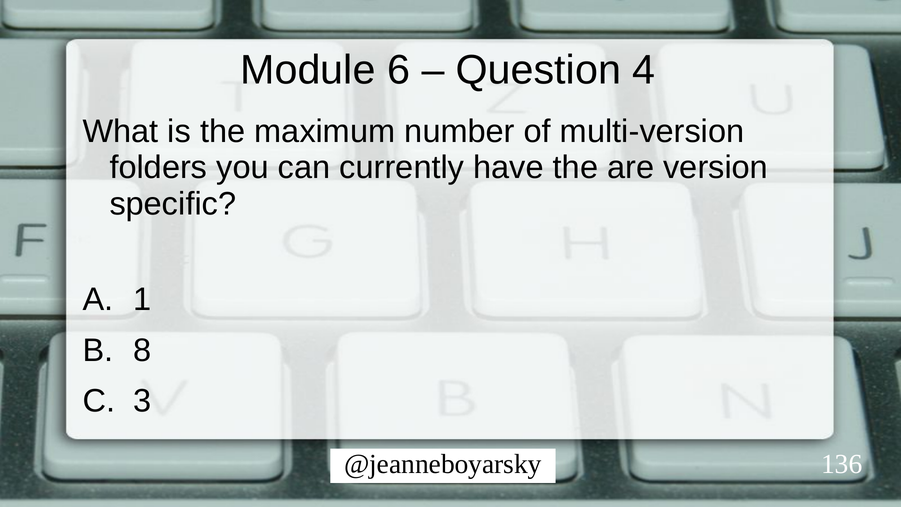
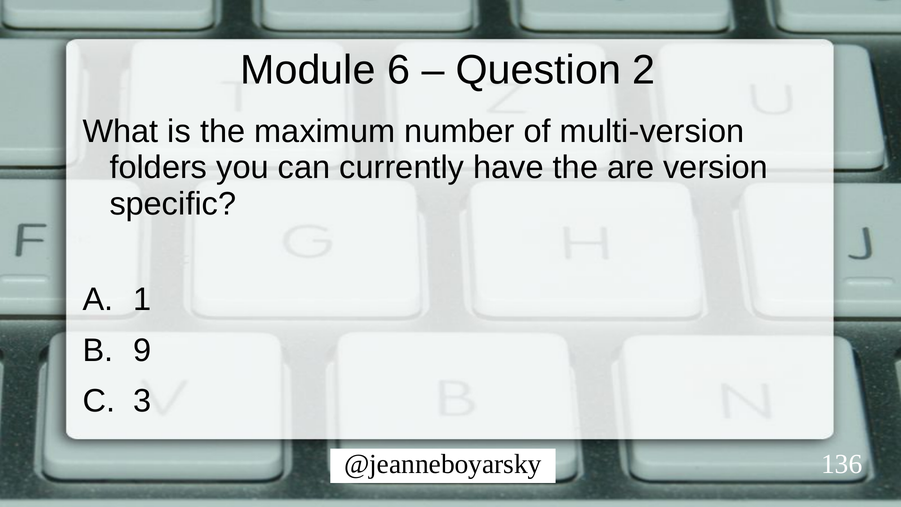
4: 4 -> 2
8: 8 -> 9
